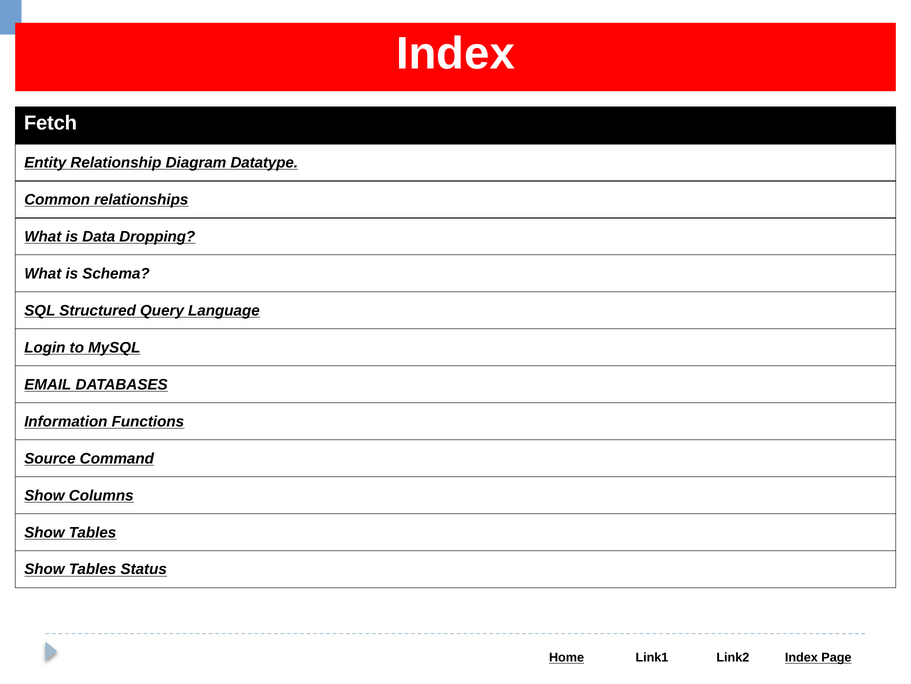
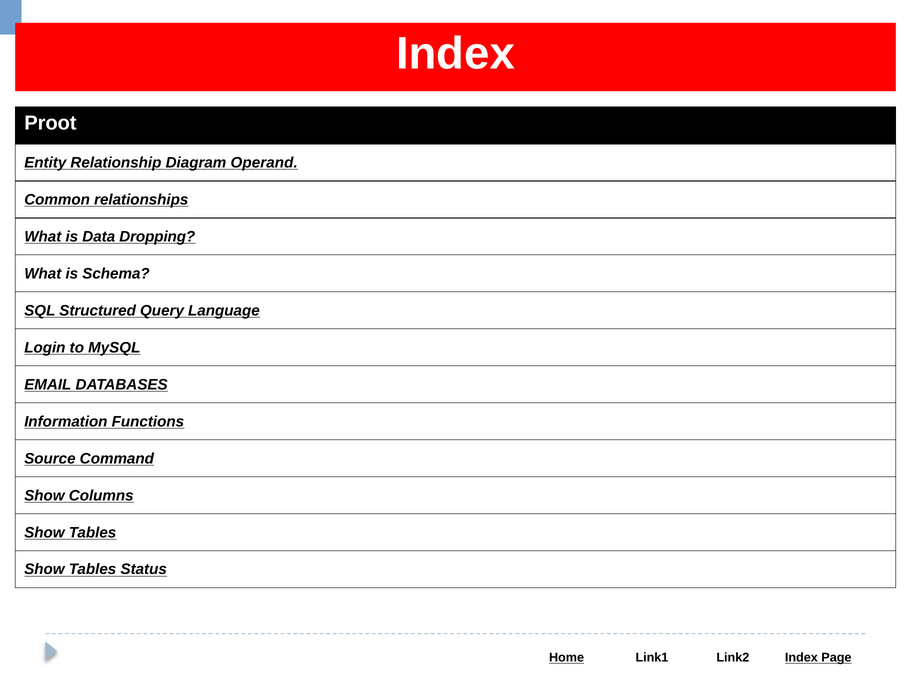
Fetch: Fetch -> Proot
Datatype: Datatype -> Operand
